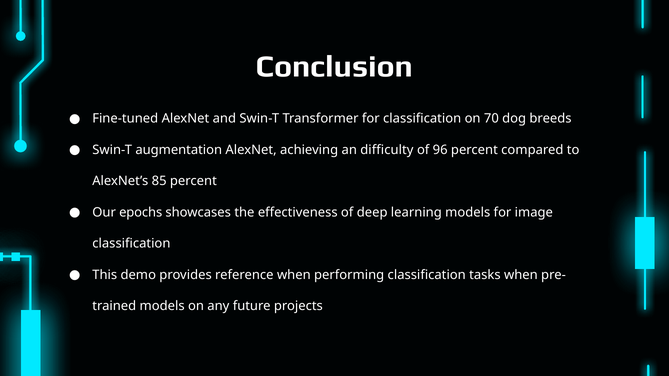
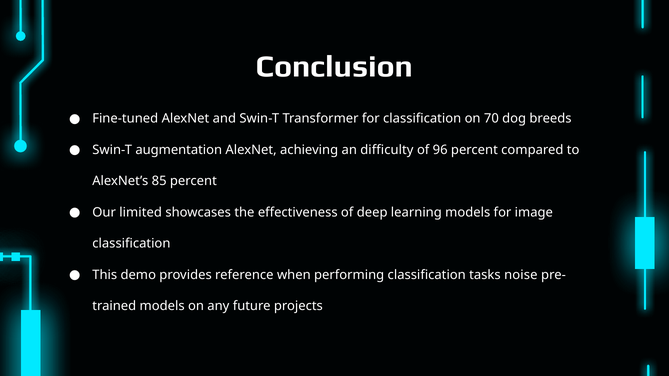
epochs: epochs -> limited
tasks when: when -> noise
